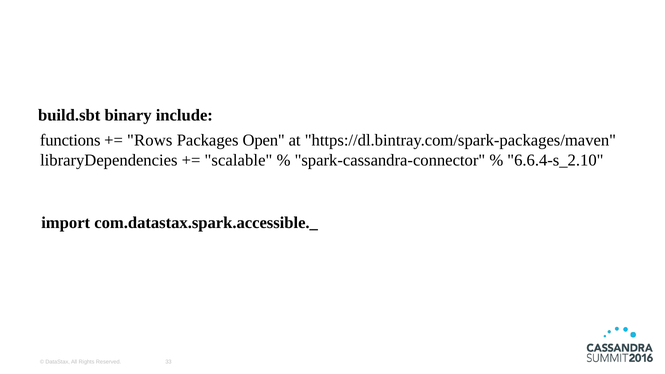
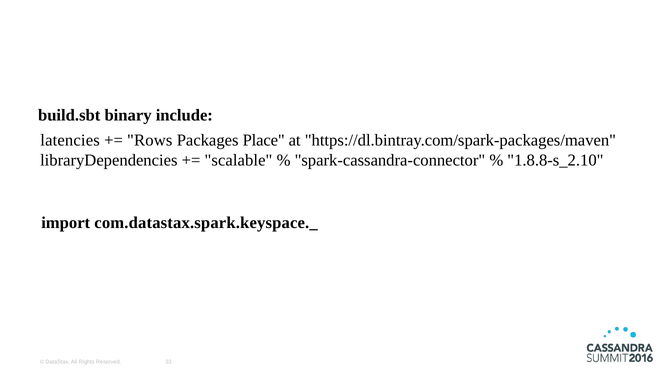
functions: functions -> latencies
Open: Open -> Place
6.6.4-s_2.10: 6.6.4-s_2.10 -> 1.8.8-s_2.10
com.datastax.spark.accessible._: com.datastax.spark.accessible._ -> com.datastax.spark.keyspace._
